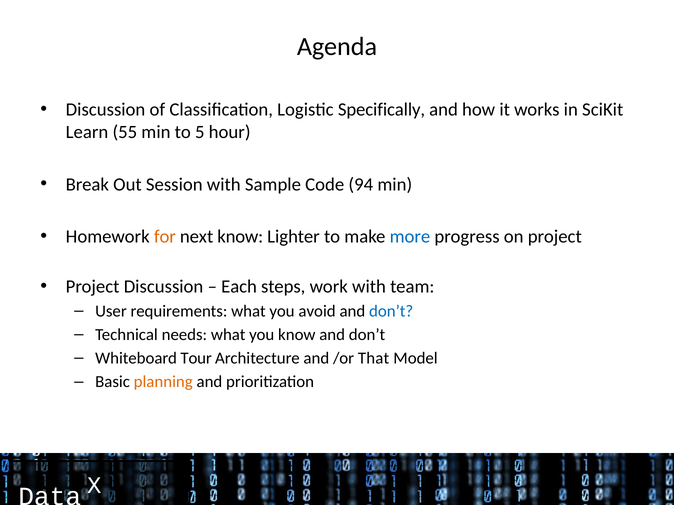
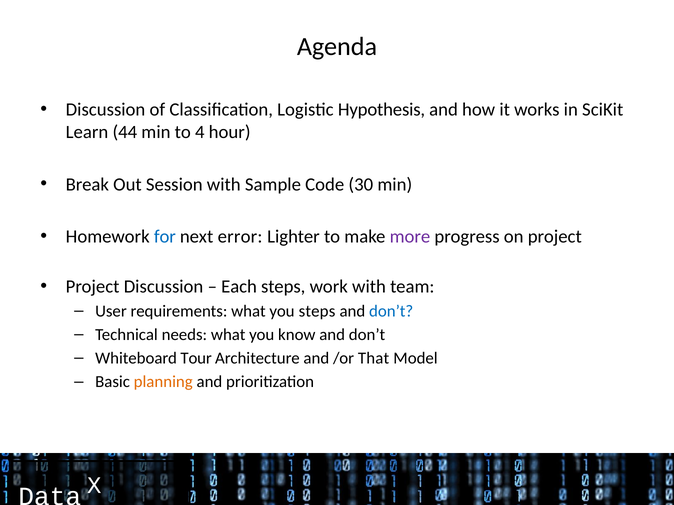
Specifically: Specifically -> Hypothesis
55: 55 -> 44
5: 5 -> 4
94: 94 -> 30
for colour: orange -> blue
next know: know -> error
more colour: blue -> purple
you avoid: avoid -> steps
